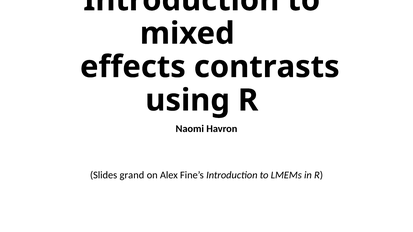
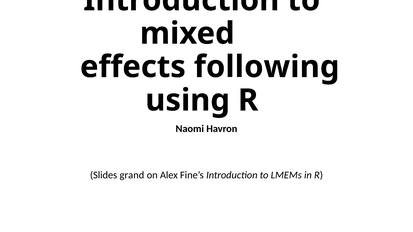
contrasts: contrasts -> following
